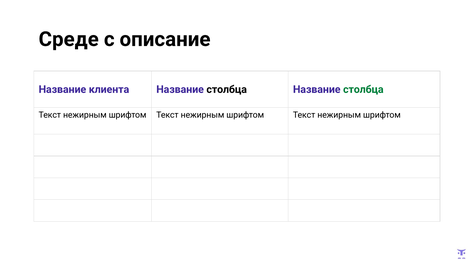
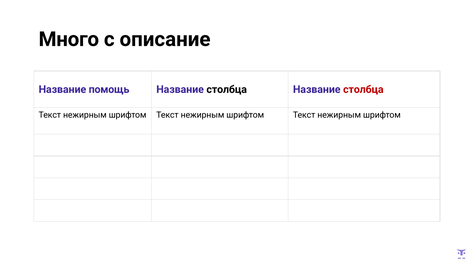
Среде: Среде -> Много
клиента: клиента -> помощь
столбца at (363, 89) colour: green -> red
